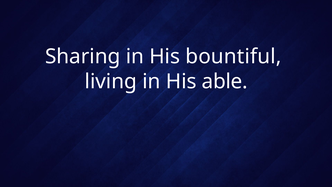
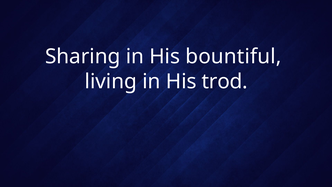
able: able -> trod
